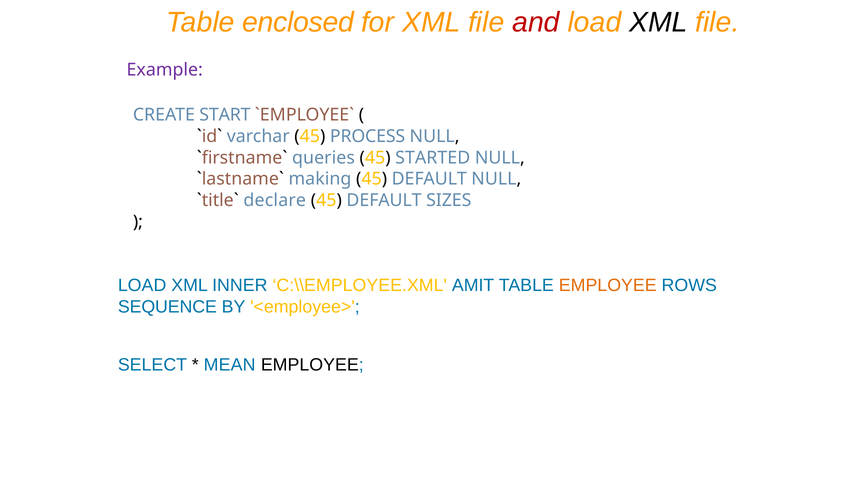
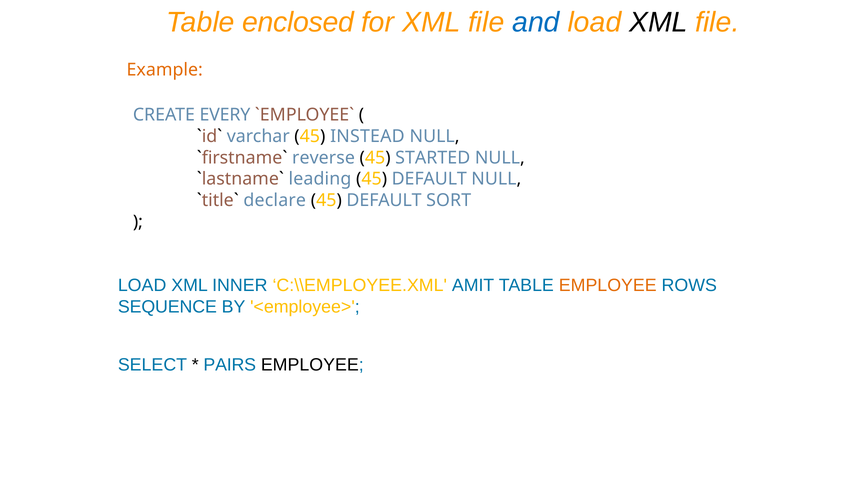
and colour: red -> blue
Example colour: purple -> orange
START: START -> EVERY
PROCESS: PROCESS -> INSTEAD
queries: queries -> reverse
making: making -> leading
SIZES: SIZES -> SORT
MEAN: MEAN -> PAIRS
